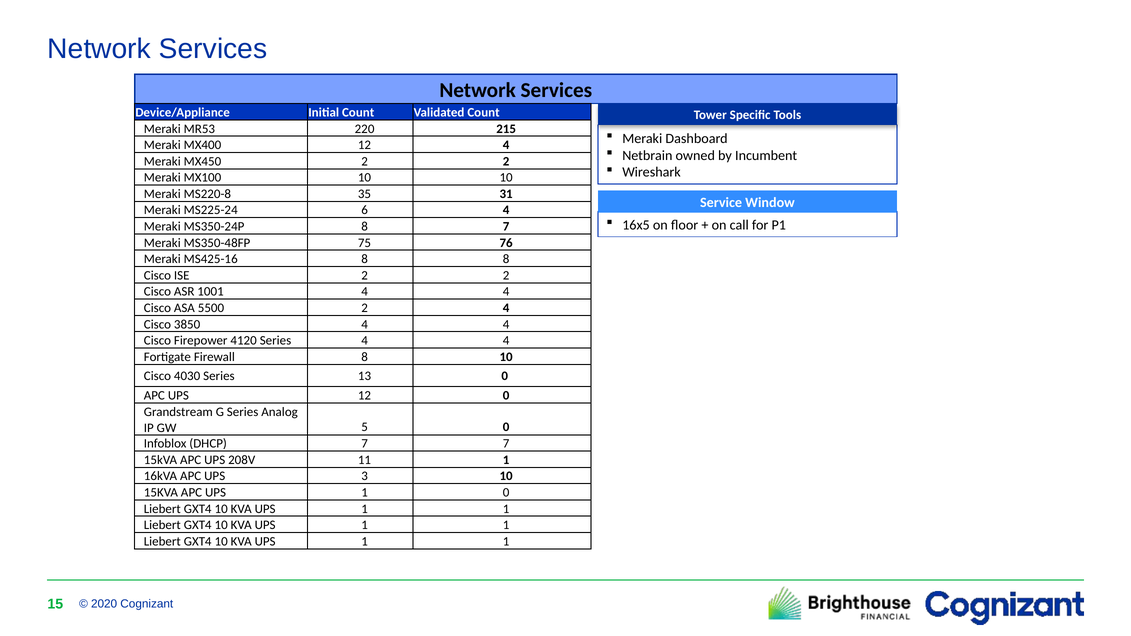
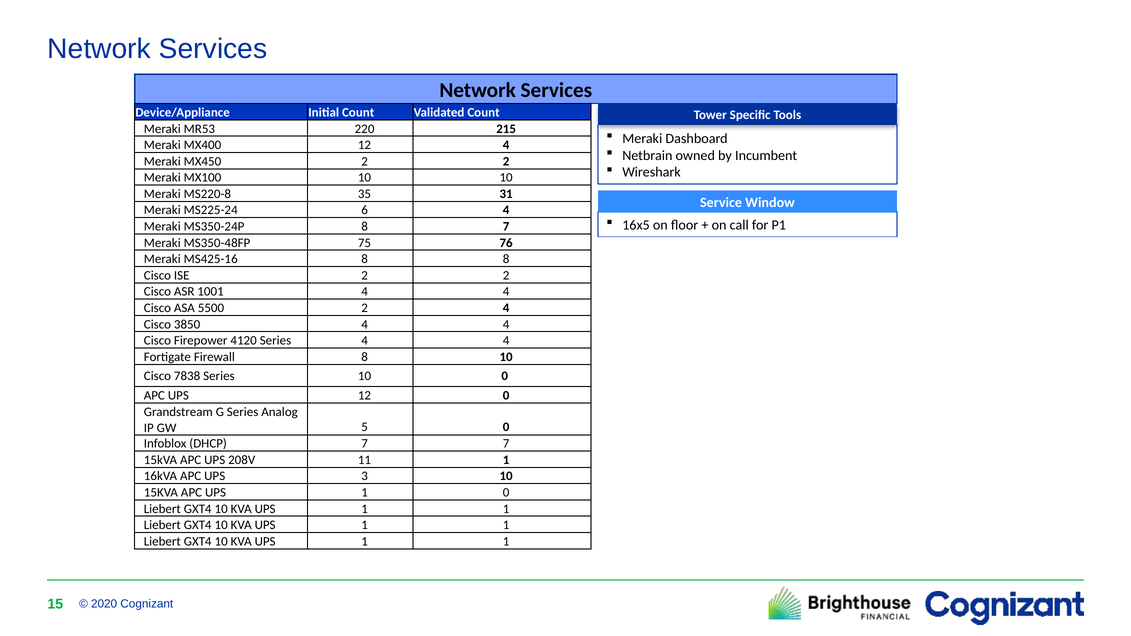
4030: 4030 -> 7838
Series 13: 13 -> 10
